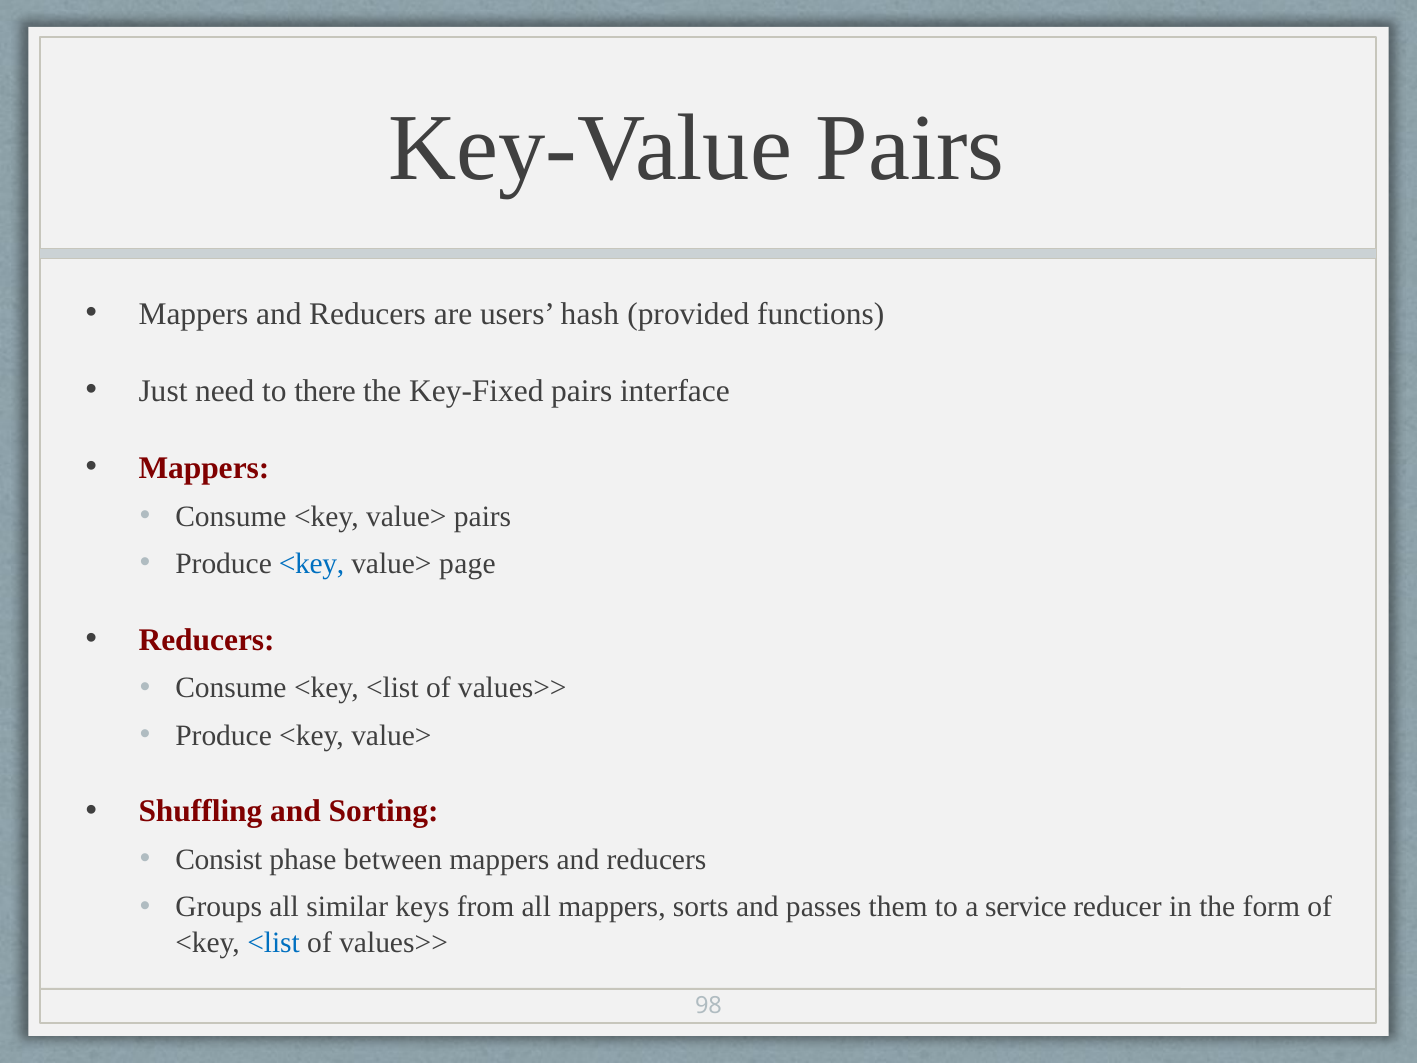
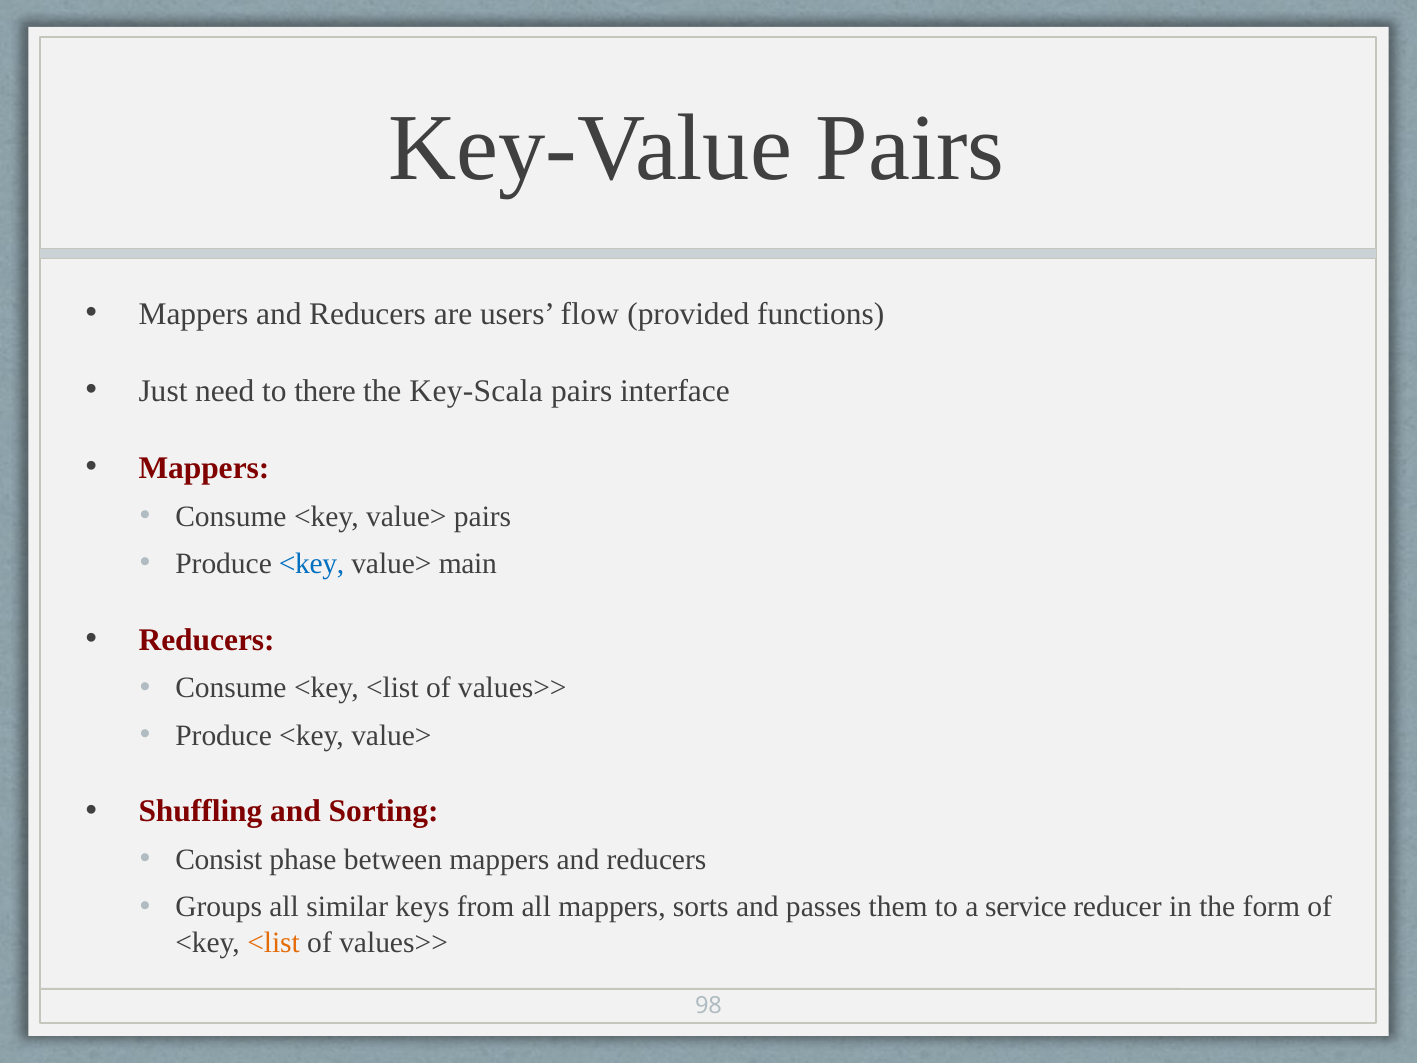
hash: hash -> flow
Key-Fixed: Key-Fixed -> Key-Scala
page: page -> main
<list at (274, 942) colour: blue -> orange
